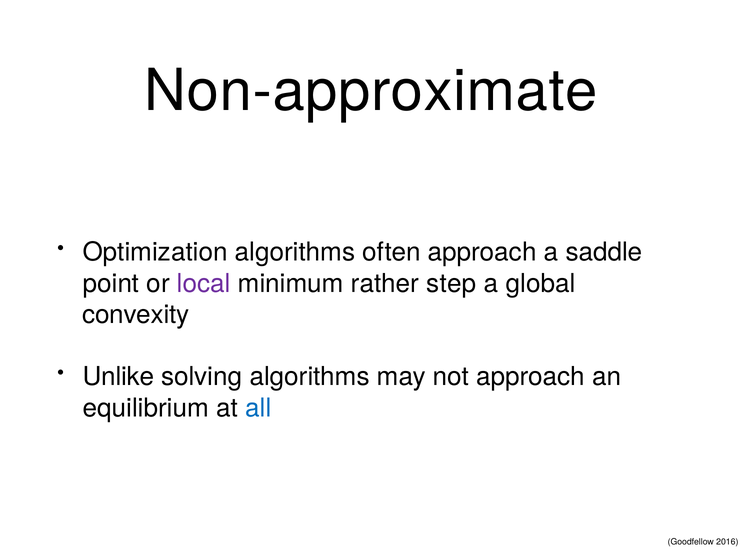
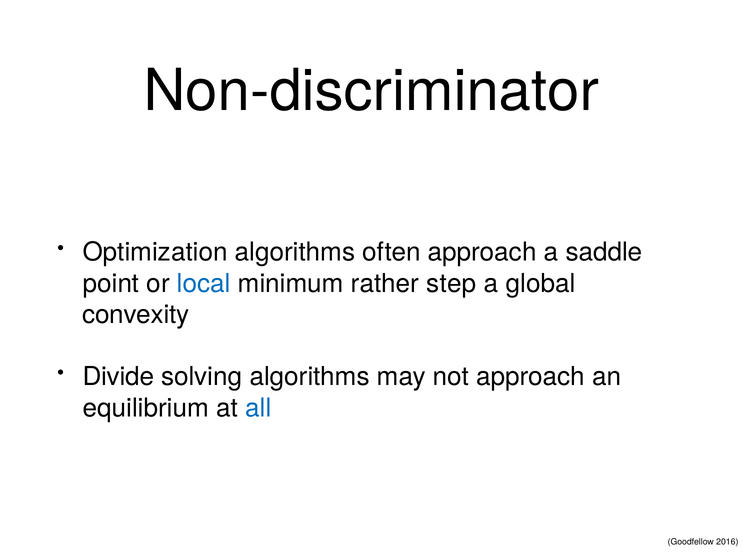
Non-approximate: Non-approximate -> Non-discriminator
local colour: purple -> blue
Unlike: Unlike -> Divide
